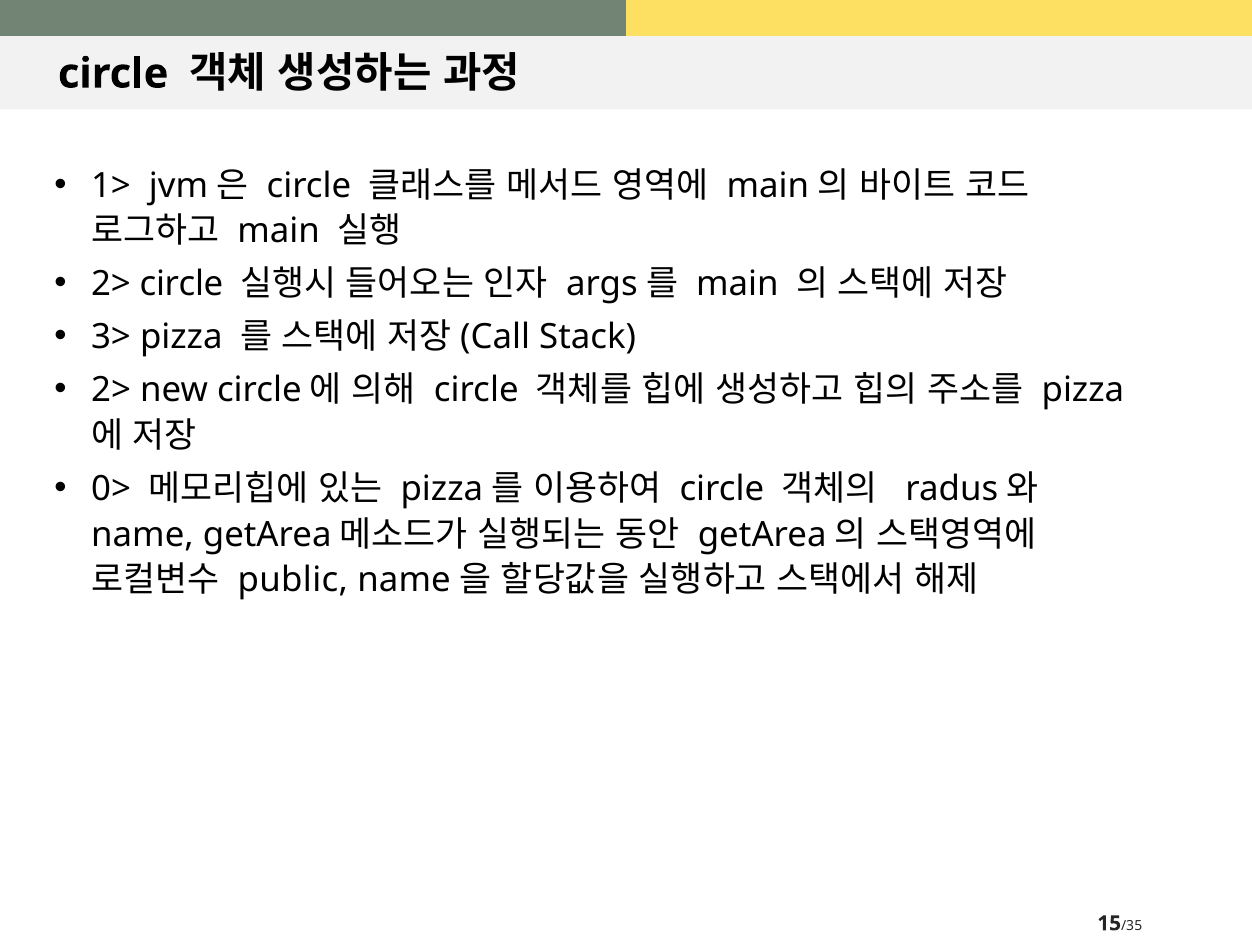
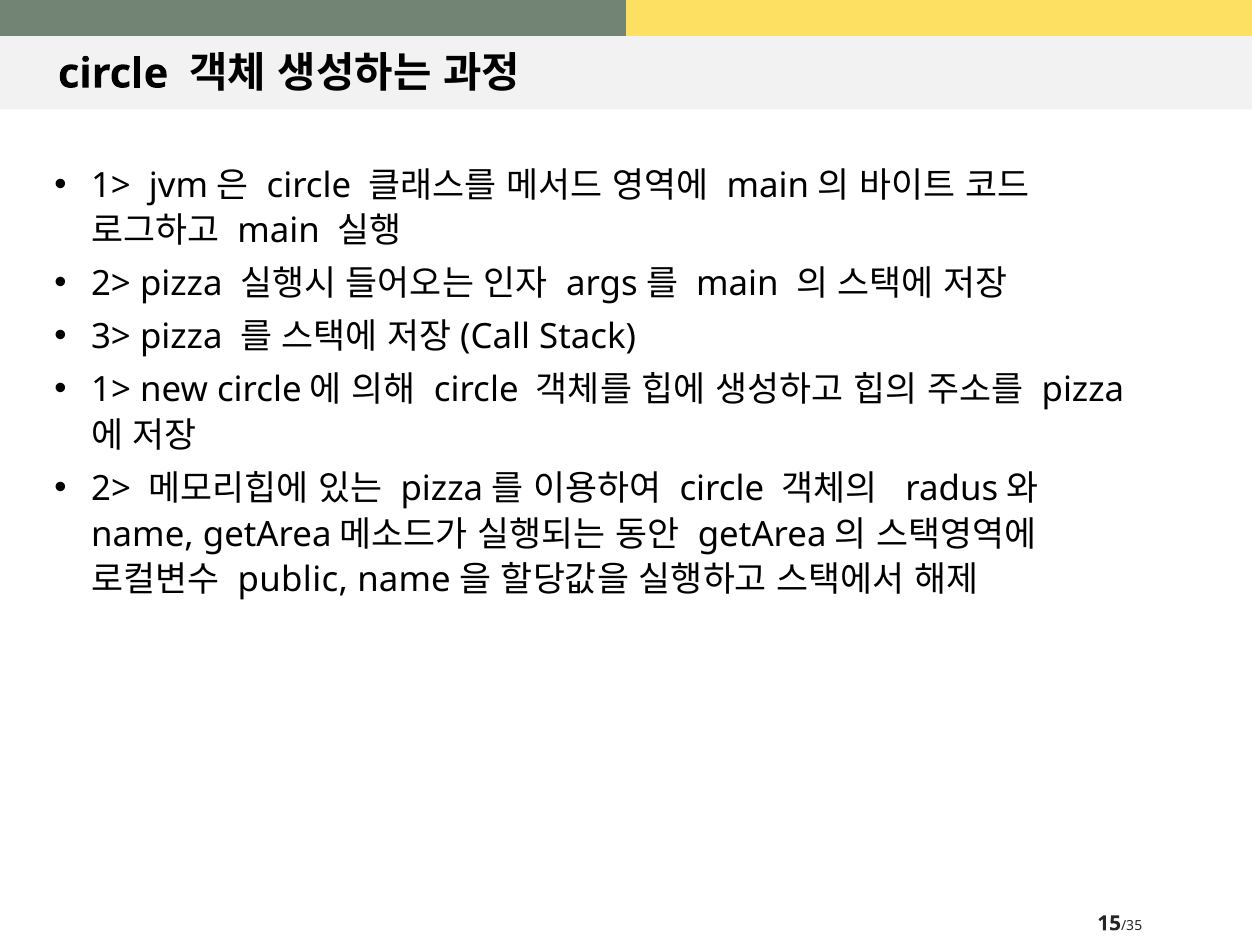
2> circle: circle -> pizza
2> at (111, 390): 2> -> 1>
0> at (111, 489): 0> -> 2>
